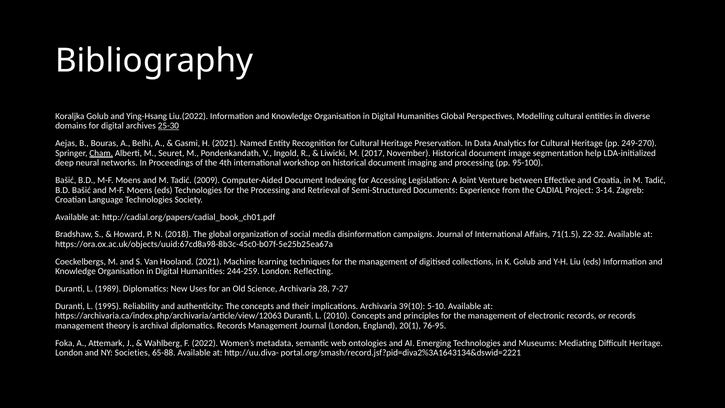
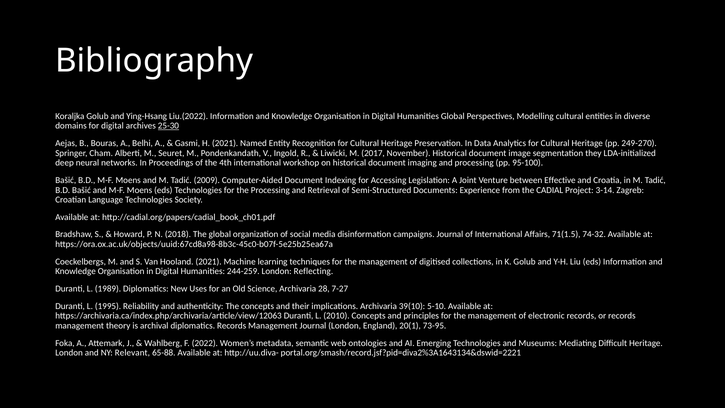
Cham underline: present -> none
help: help -> they
22-32: 22-32 -> 74-32
76-95: 76-95 -> 73-95
Societies: Societies -> Relevant
